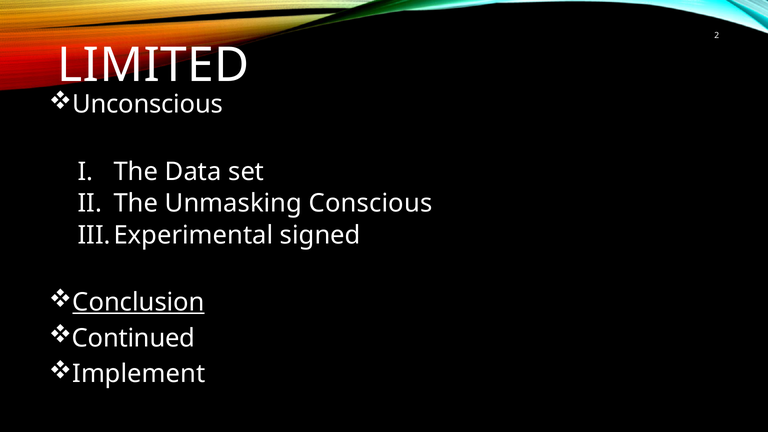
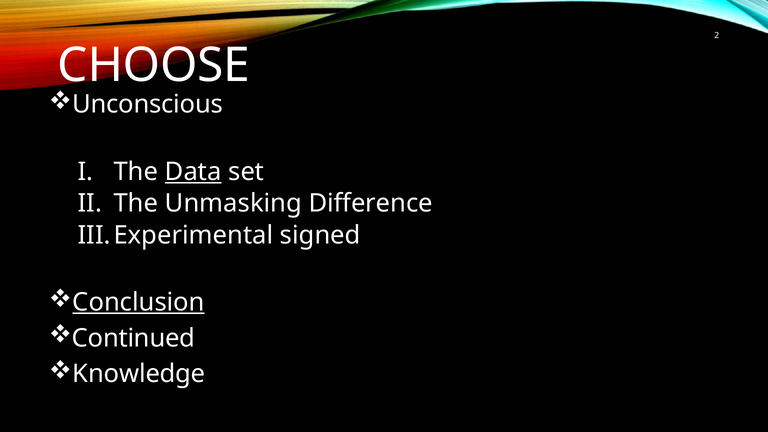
LIMITED: LIMITED -> CHOOSE
Data underline: none -> present
Conscious: Conscious -> Difference
Implement: Implement -> Knowledge
